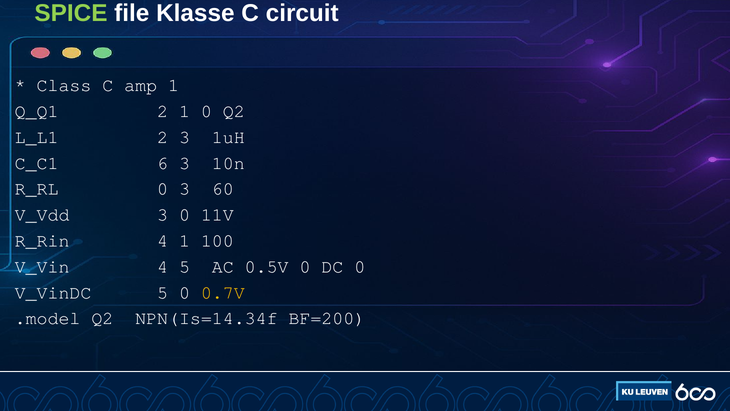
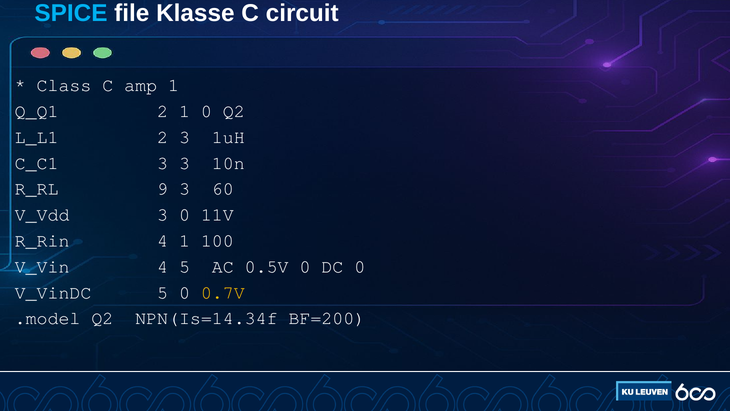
SPICE colour: light green -> light blue
C_C1 6: 6 -> 3
R_RL 0: 0 -> 9
